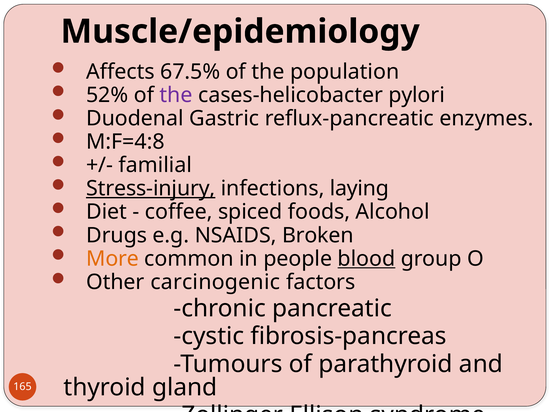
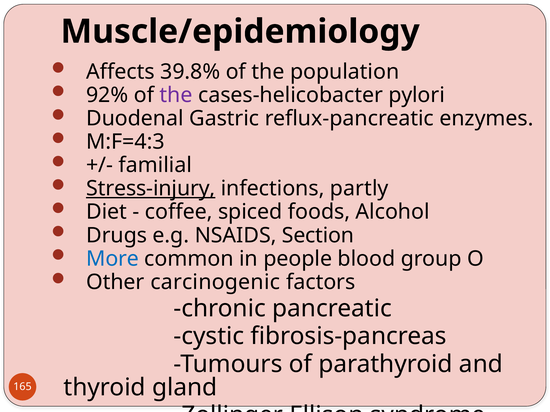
67.5%: 67.5% -> 39.8%
52%: 52% -> 92%
M:F=4:8: M:F=4:8 -> M:F=4:3
laying: laying -> partly
Broken: Broken -> Section
More colour: orange -> blue
blood underline: present -> none
